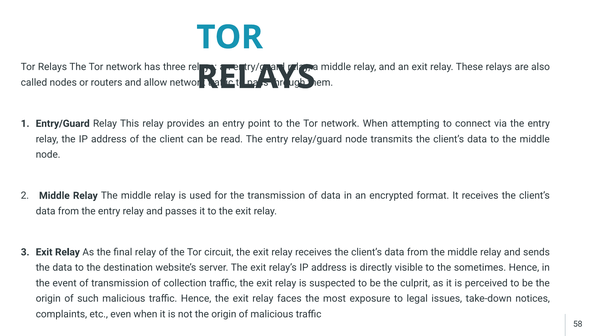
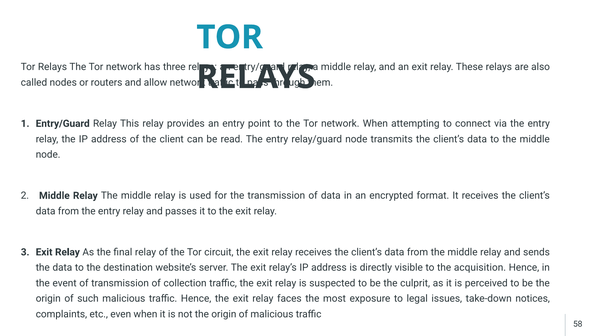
sometimes: sometimes -> acquisition
